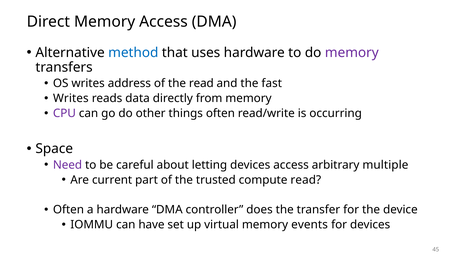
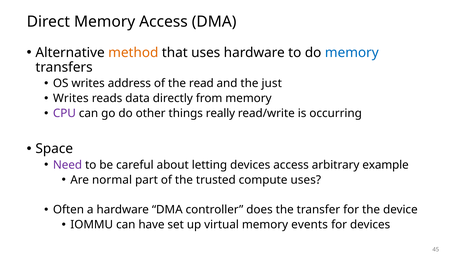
method colour: blue -> orange
memory at (352, 53) colour: purple -> blue
fast: fast -> just
things often: often -> really
multiple: multiple -> example
current: current -> normal
compute read: read -> uses
